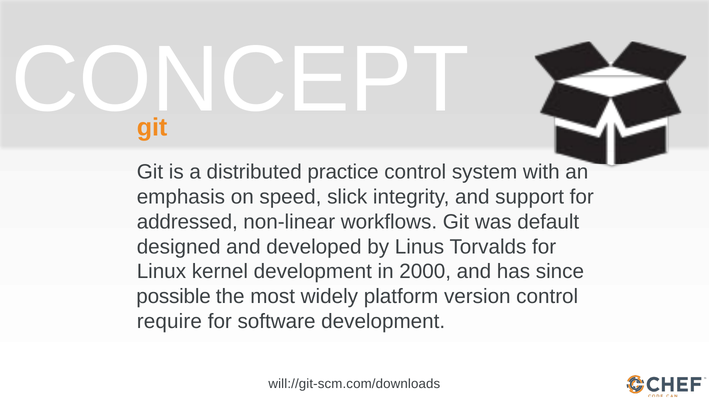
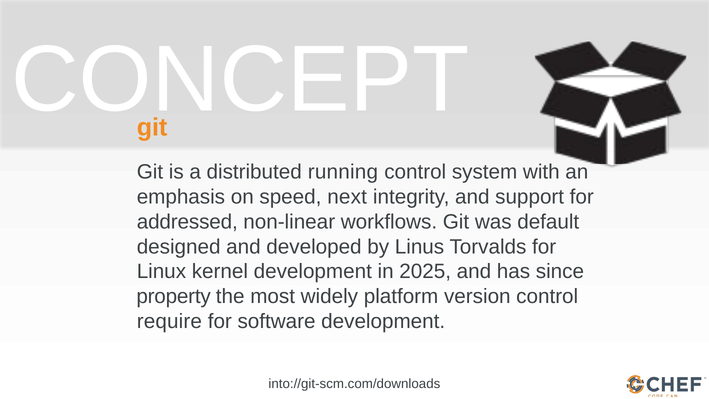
practice: practice -> running
slick: slick -> next
2000: 2000 -> 2025
possible: possible -> property
will://git-scm.com/downloads: will://git-scm.com/downloads -> into://git-scm.com/downloads
